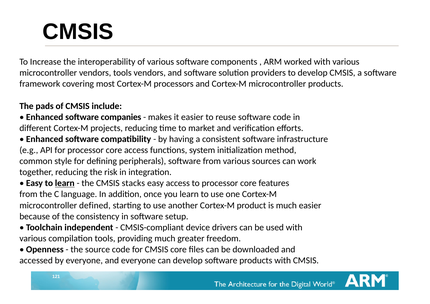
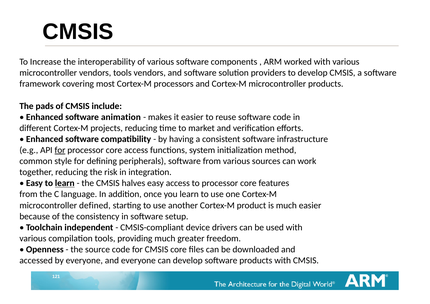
companies: companies -> animation
for at (60, 150) underline: none -> present
stacks: stacks -> halves
